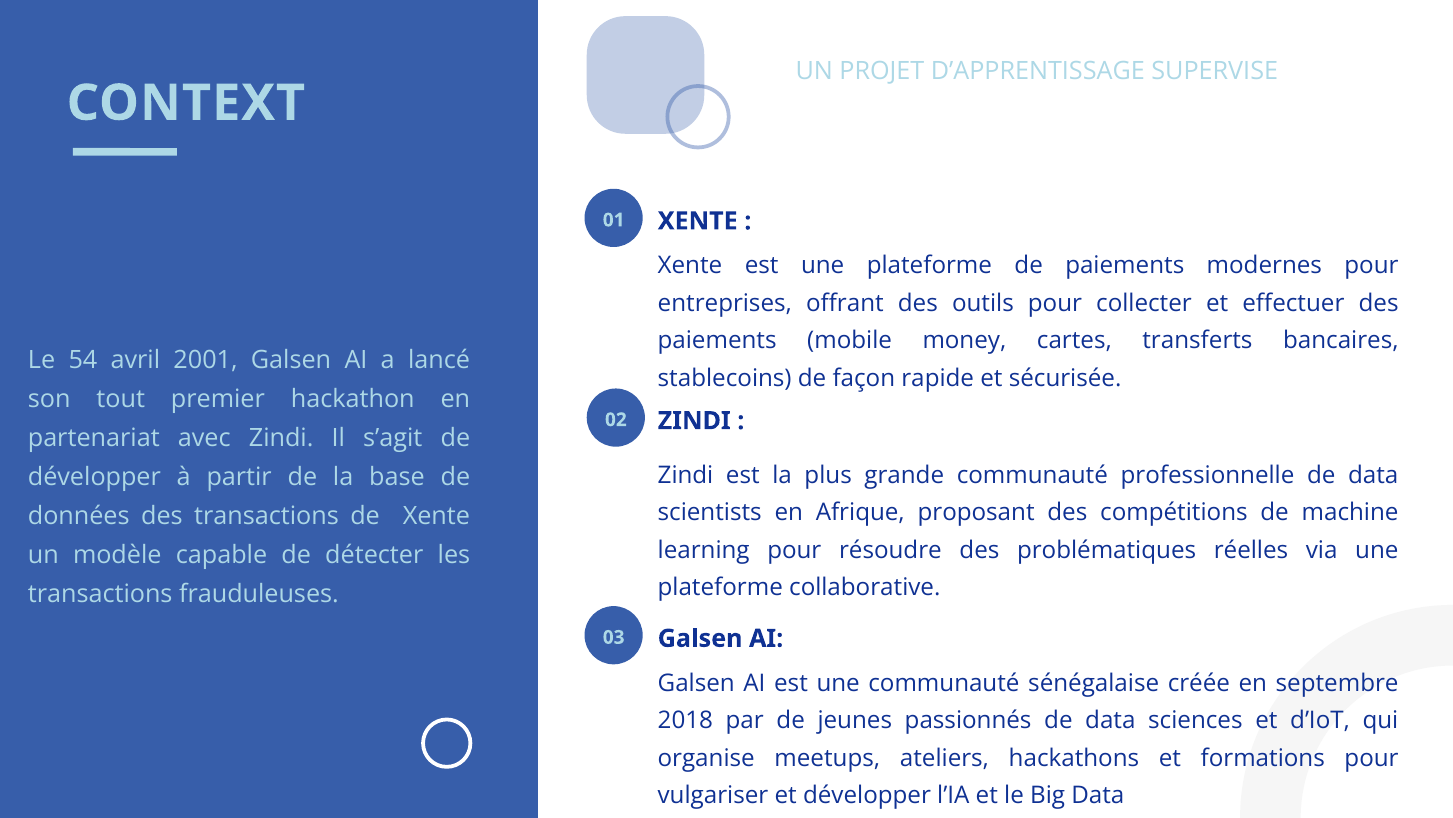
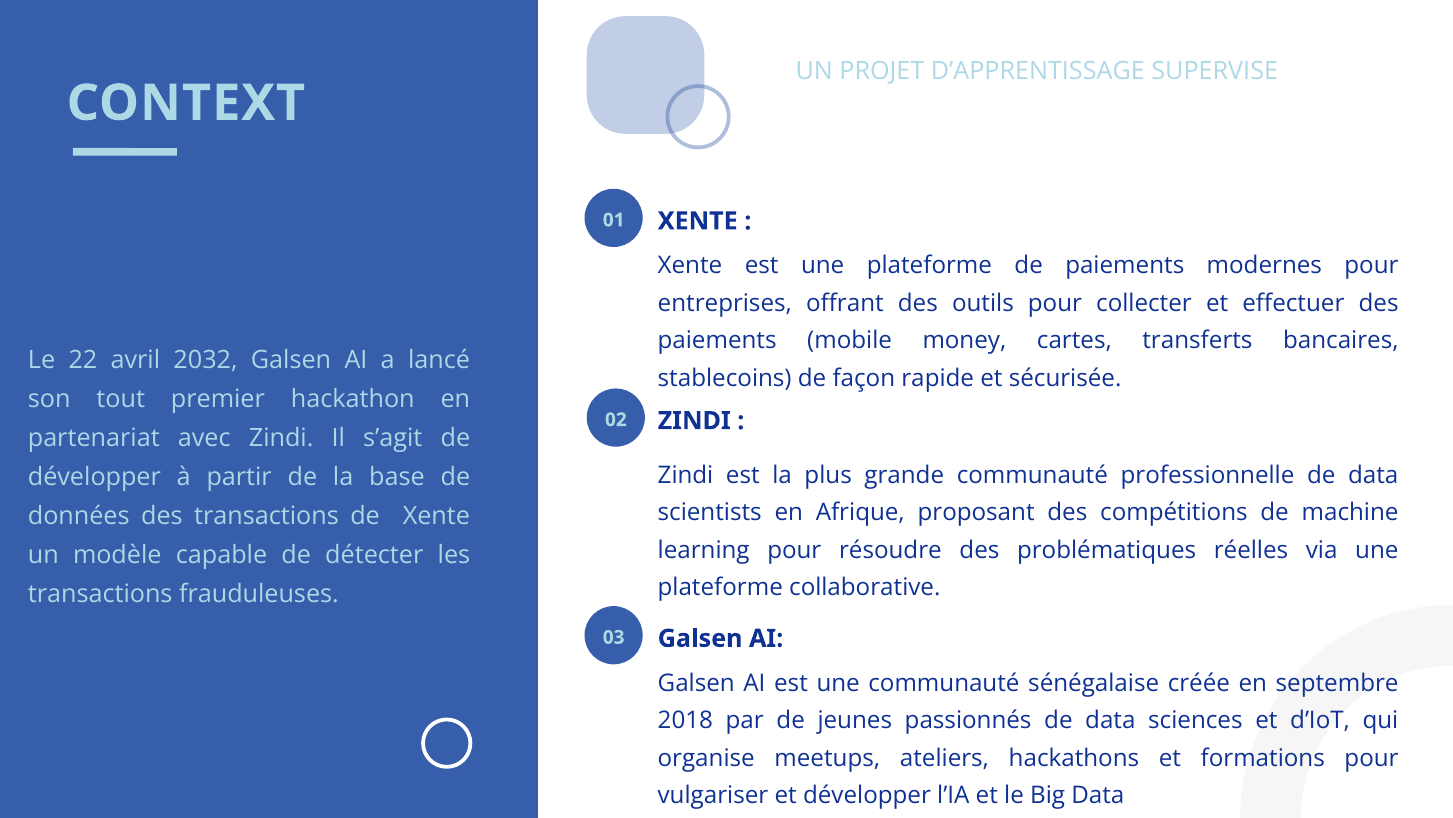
54: 54 -> 22
2001: 2001 -> 2032
